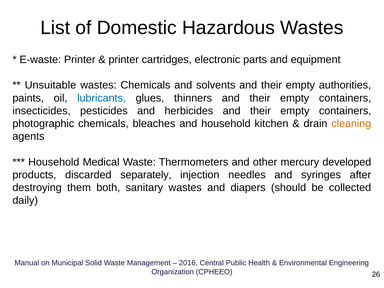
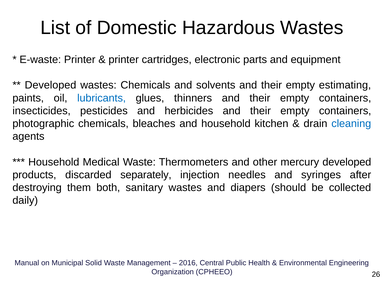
Unsuitable at (50, 85): Unsuitable -> Developed
authorities: authorities -> estimating
cleaning colour: orange -> blue
